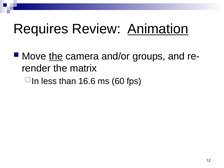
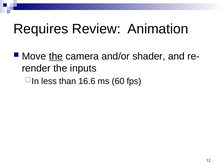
Animation underline: present -> none
groups: groups -> shader
matrix: matrix -> inputs
